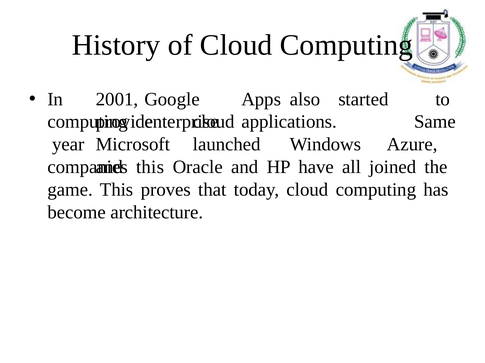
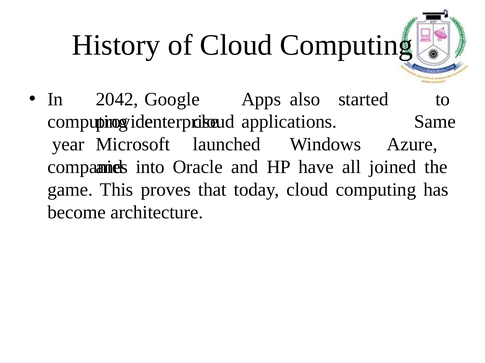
2001: 2001 -> 2042
this at (150, 167): this -> into
